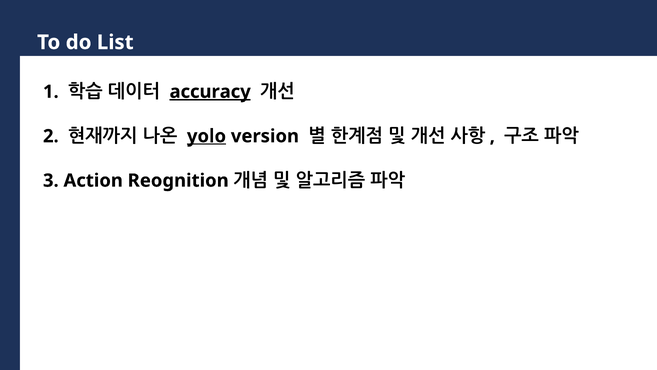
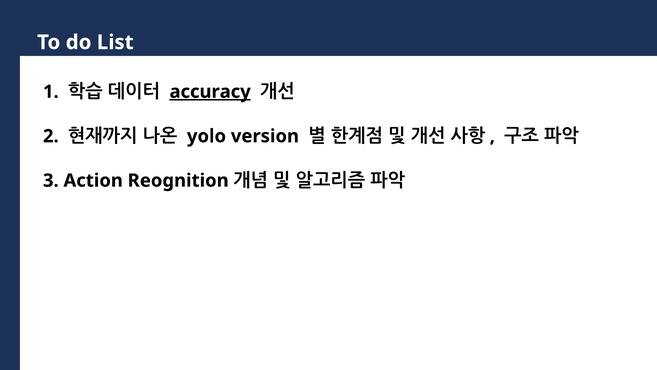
yolo underline: present -> none
